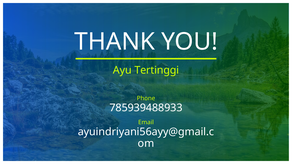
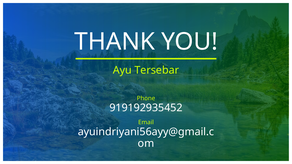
Tertinggi: Tertinggi -> Tersebar
785939488933: 785939488933 -> 919192935452
